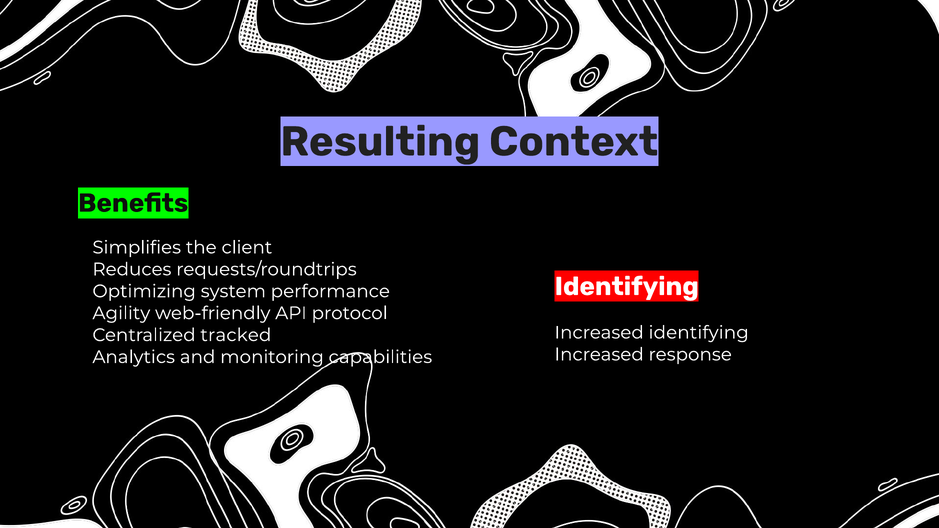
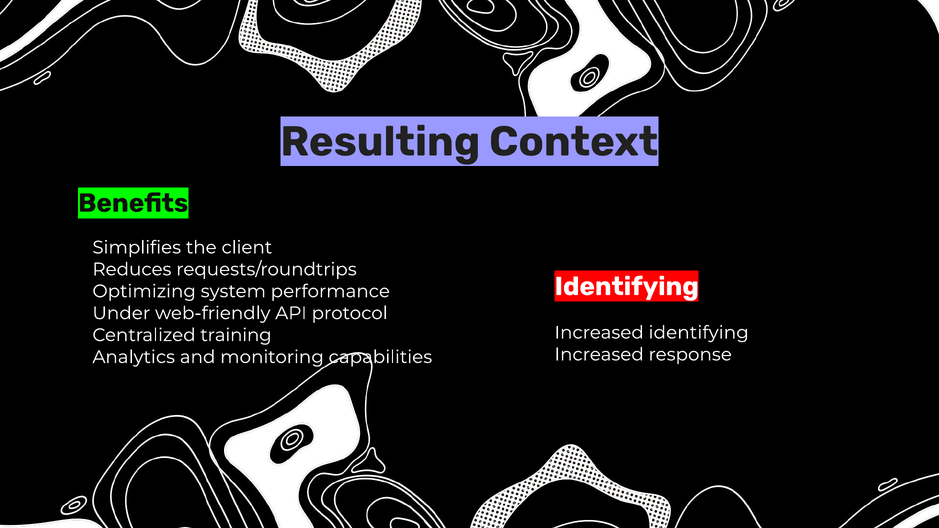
Agility: Agility -> Under
tracked: tracked -> training
